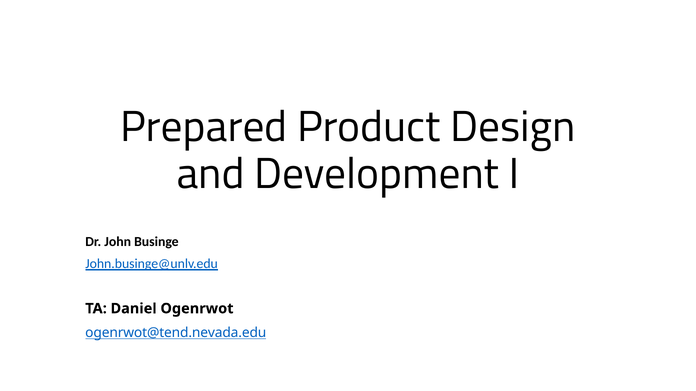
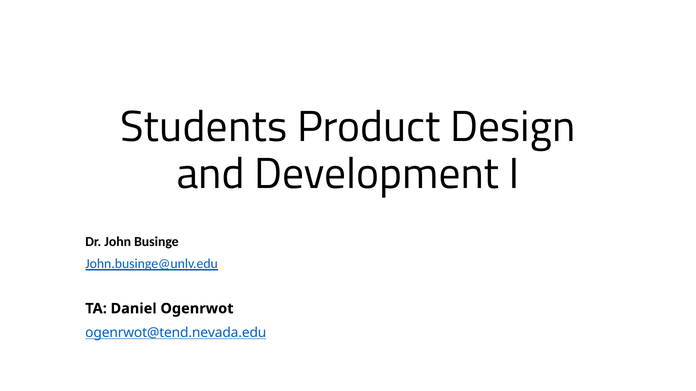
Prepared: Prepared -> Students
